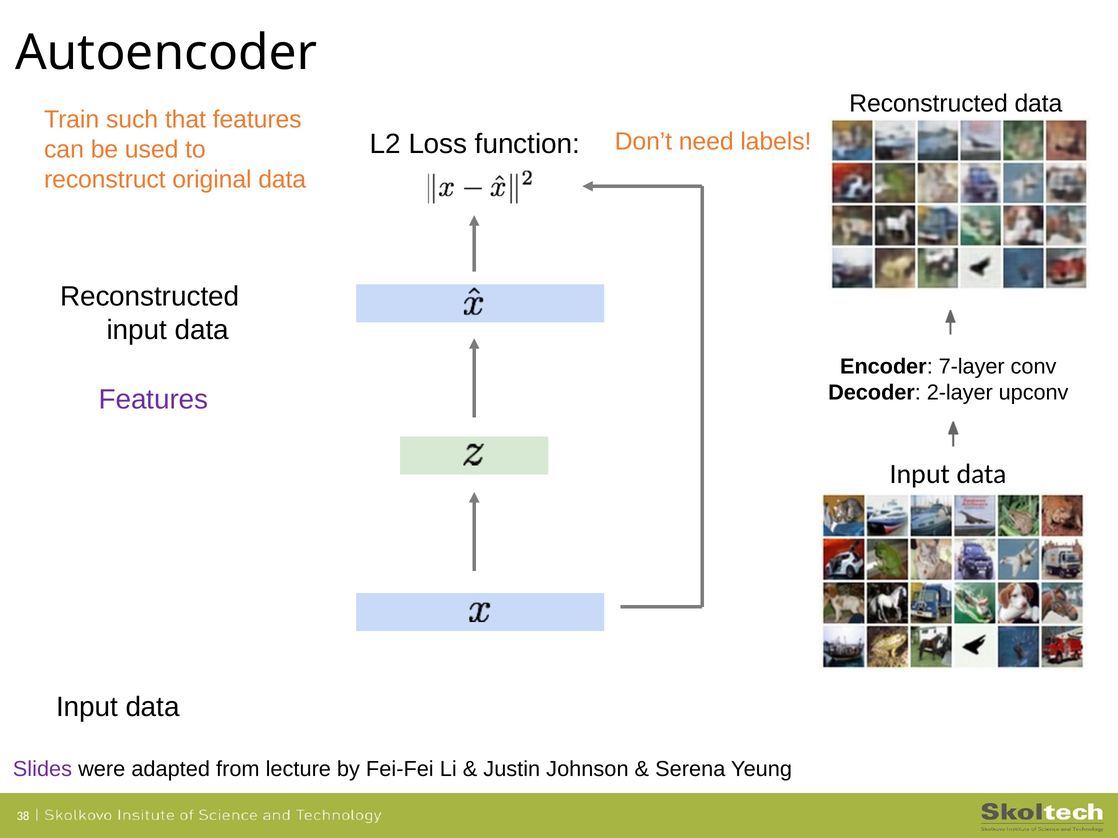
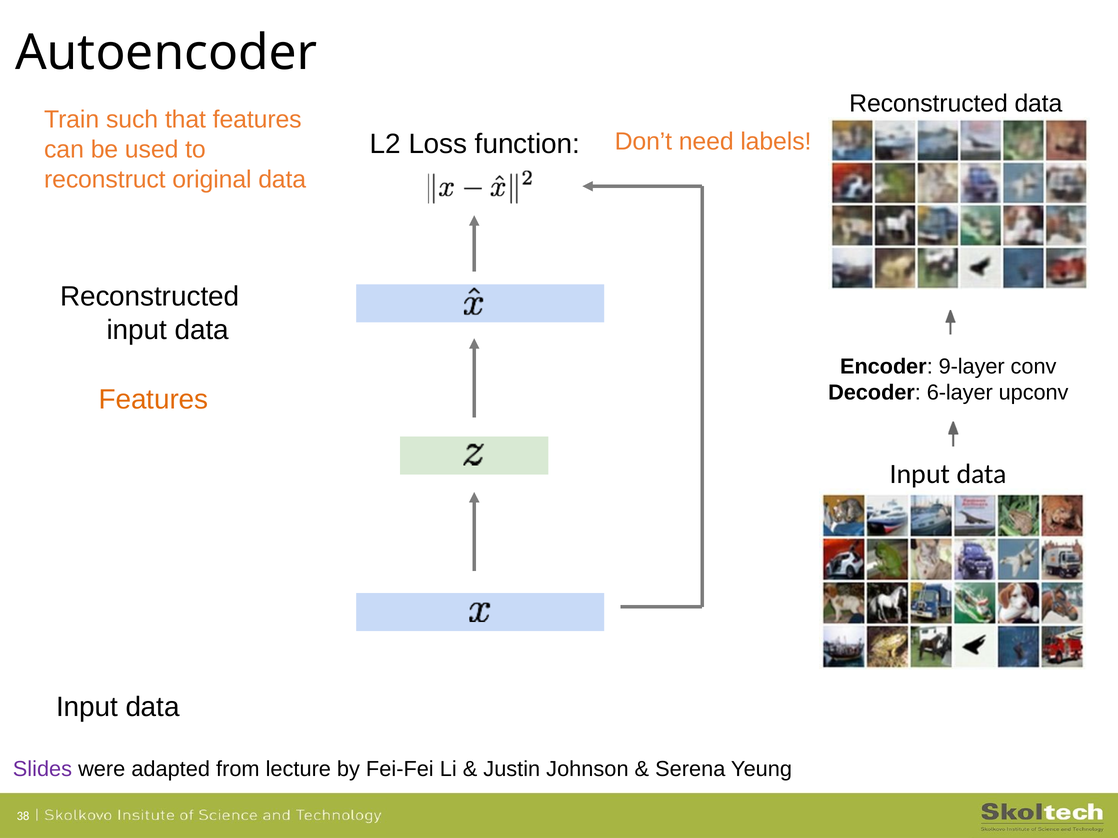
7-layer: 7-layer -> 9-layer
2-layer: 2-layer -> 6-layer
Features at (153, 400) colour: purple -> orange
